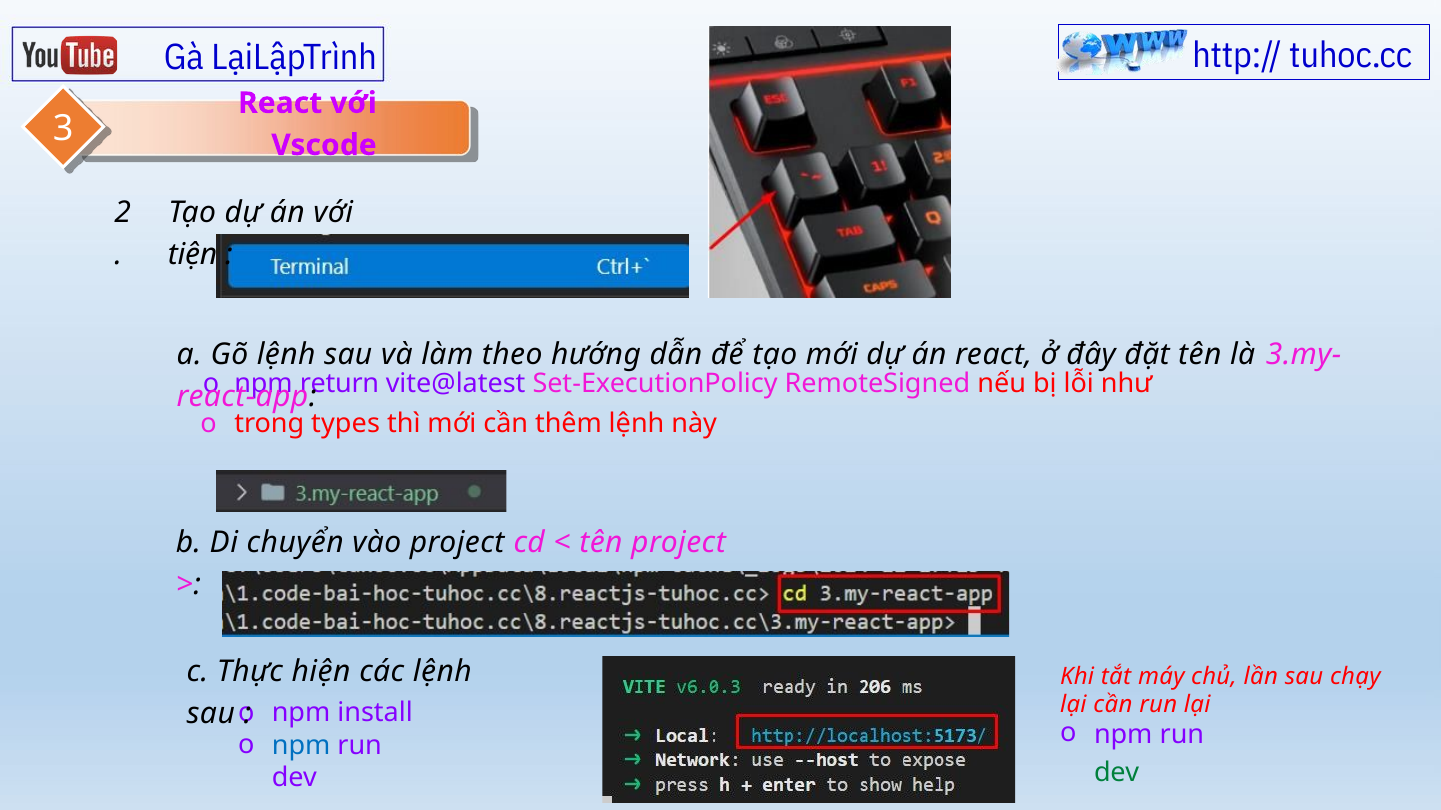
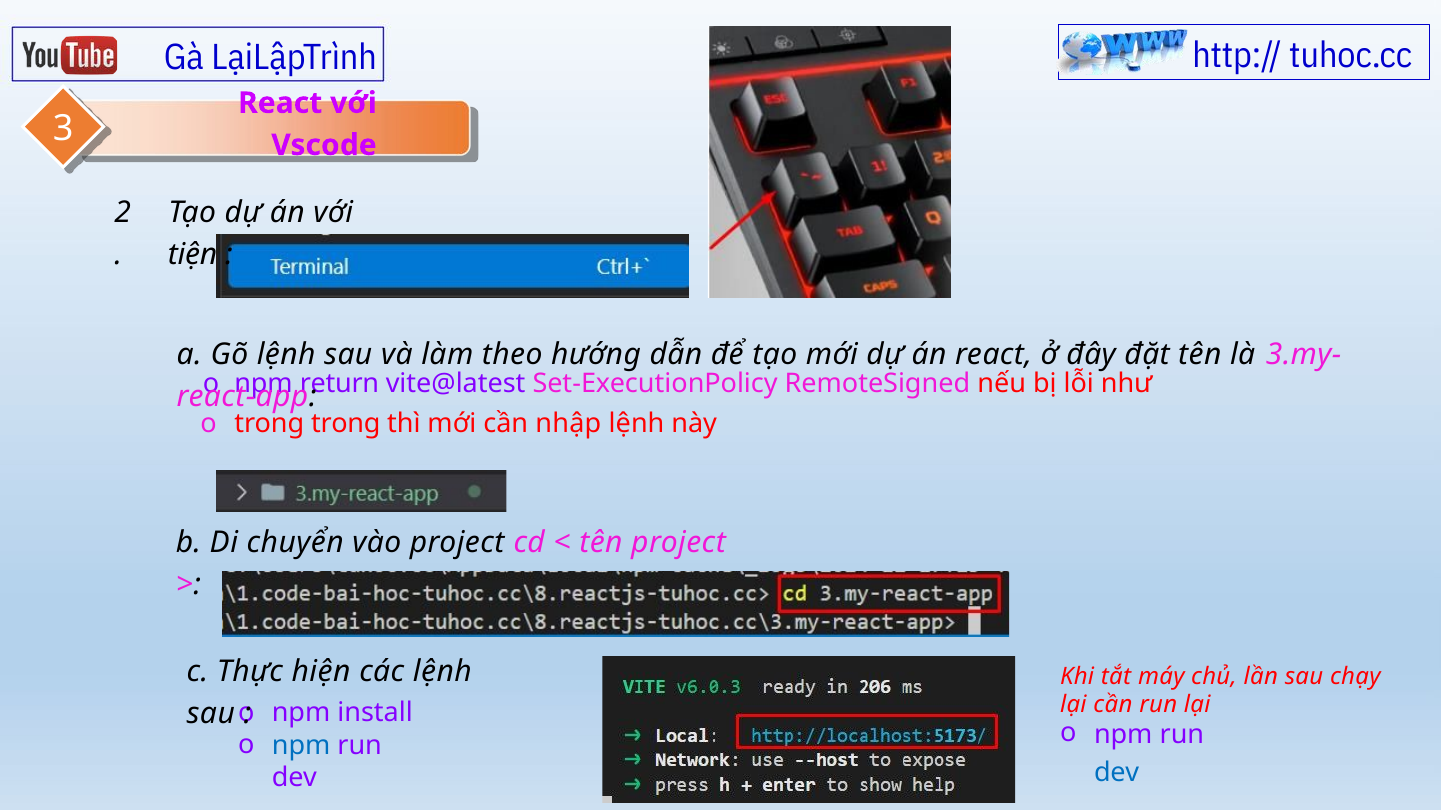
trong types: types -> trong
thêm: thêm -> nhập
dev at (1117, 773) colour: green -> blue
